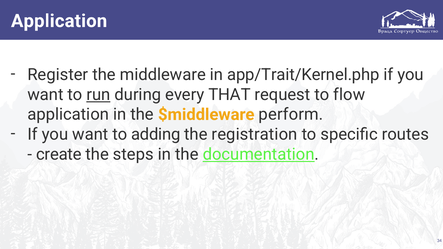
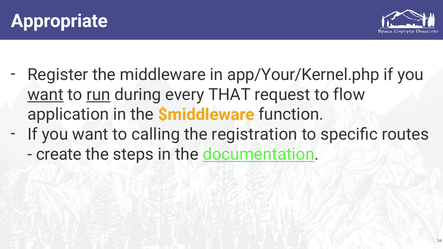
Application at (59, 21): Application -> Appropriate
app/Trait/Kernel.php: app/Trait/Kernel.php -> app/Your/Kernel.php
want at (45, 95) underline: none -> present
perform: perform -> function
adding: adding -> calling
